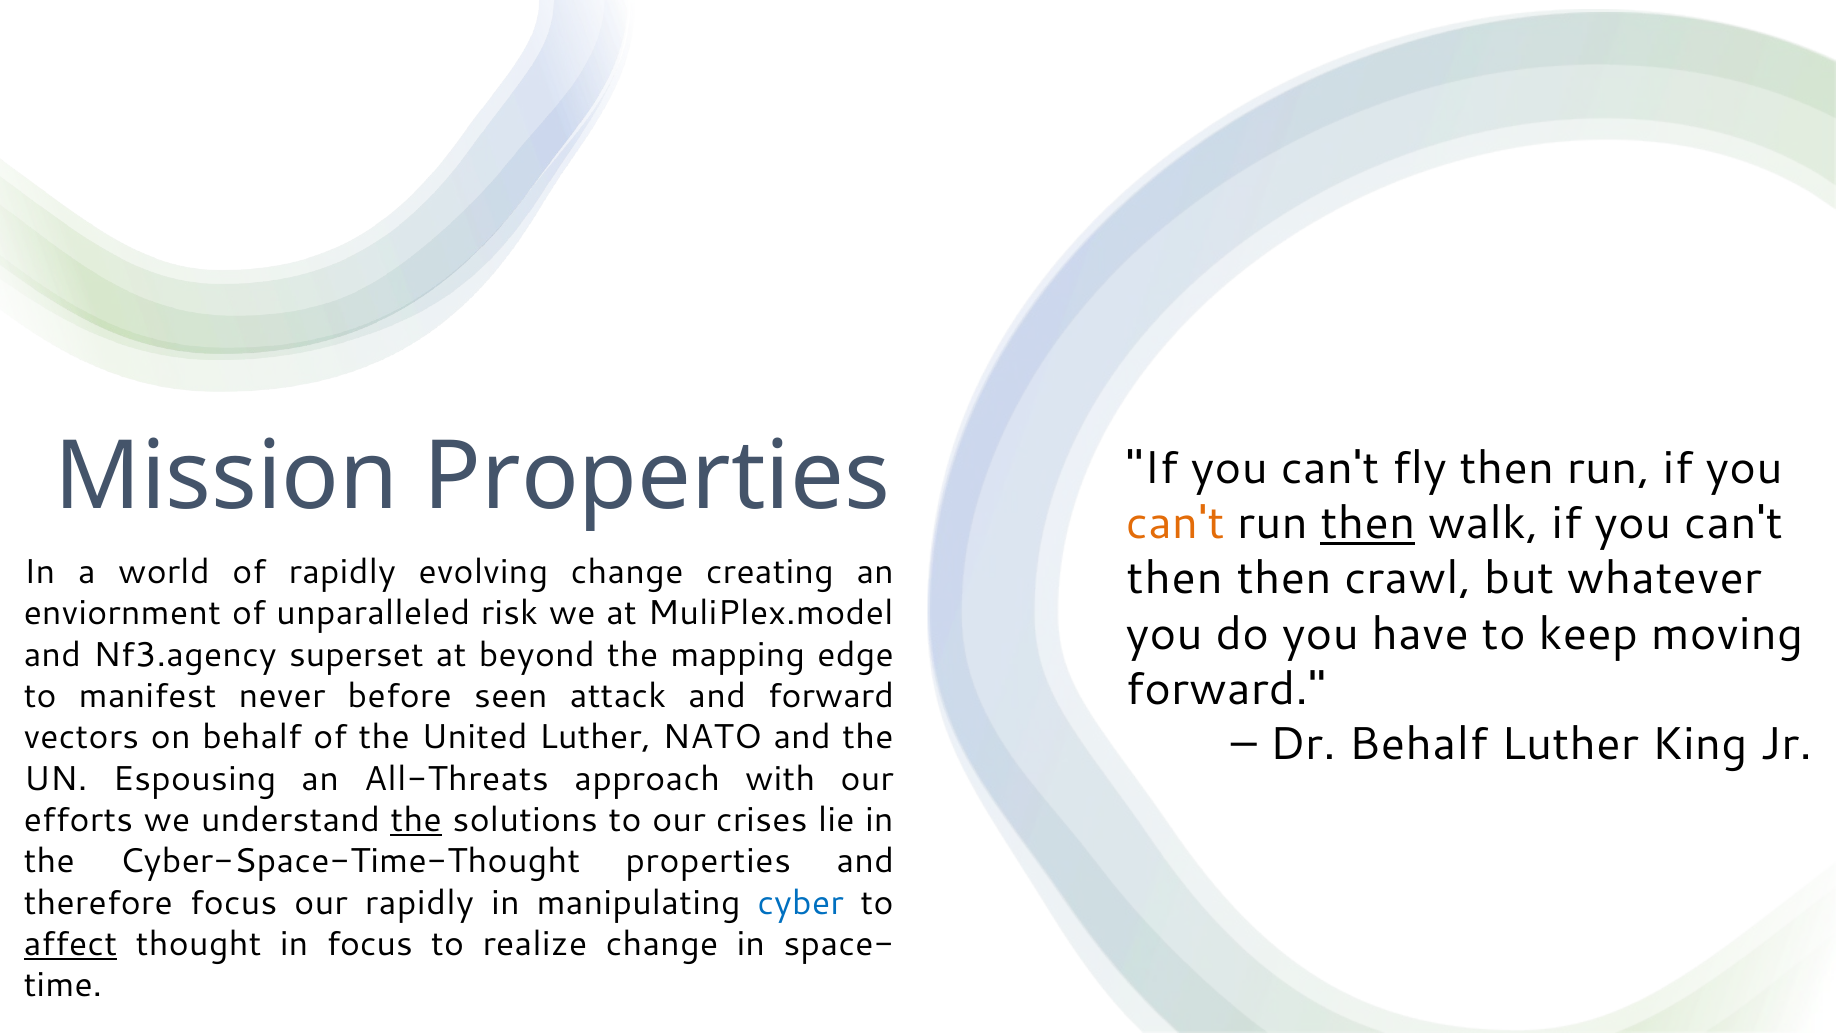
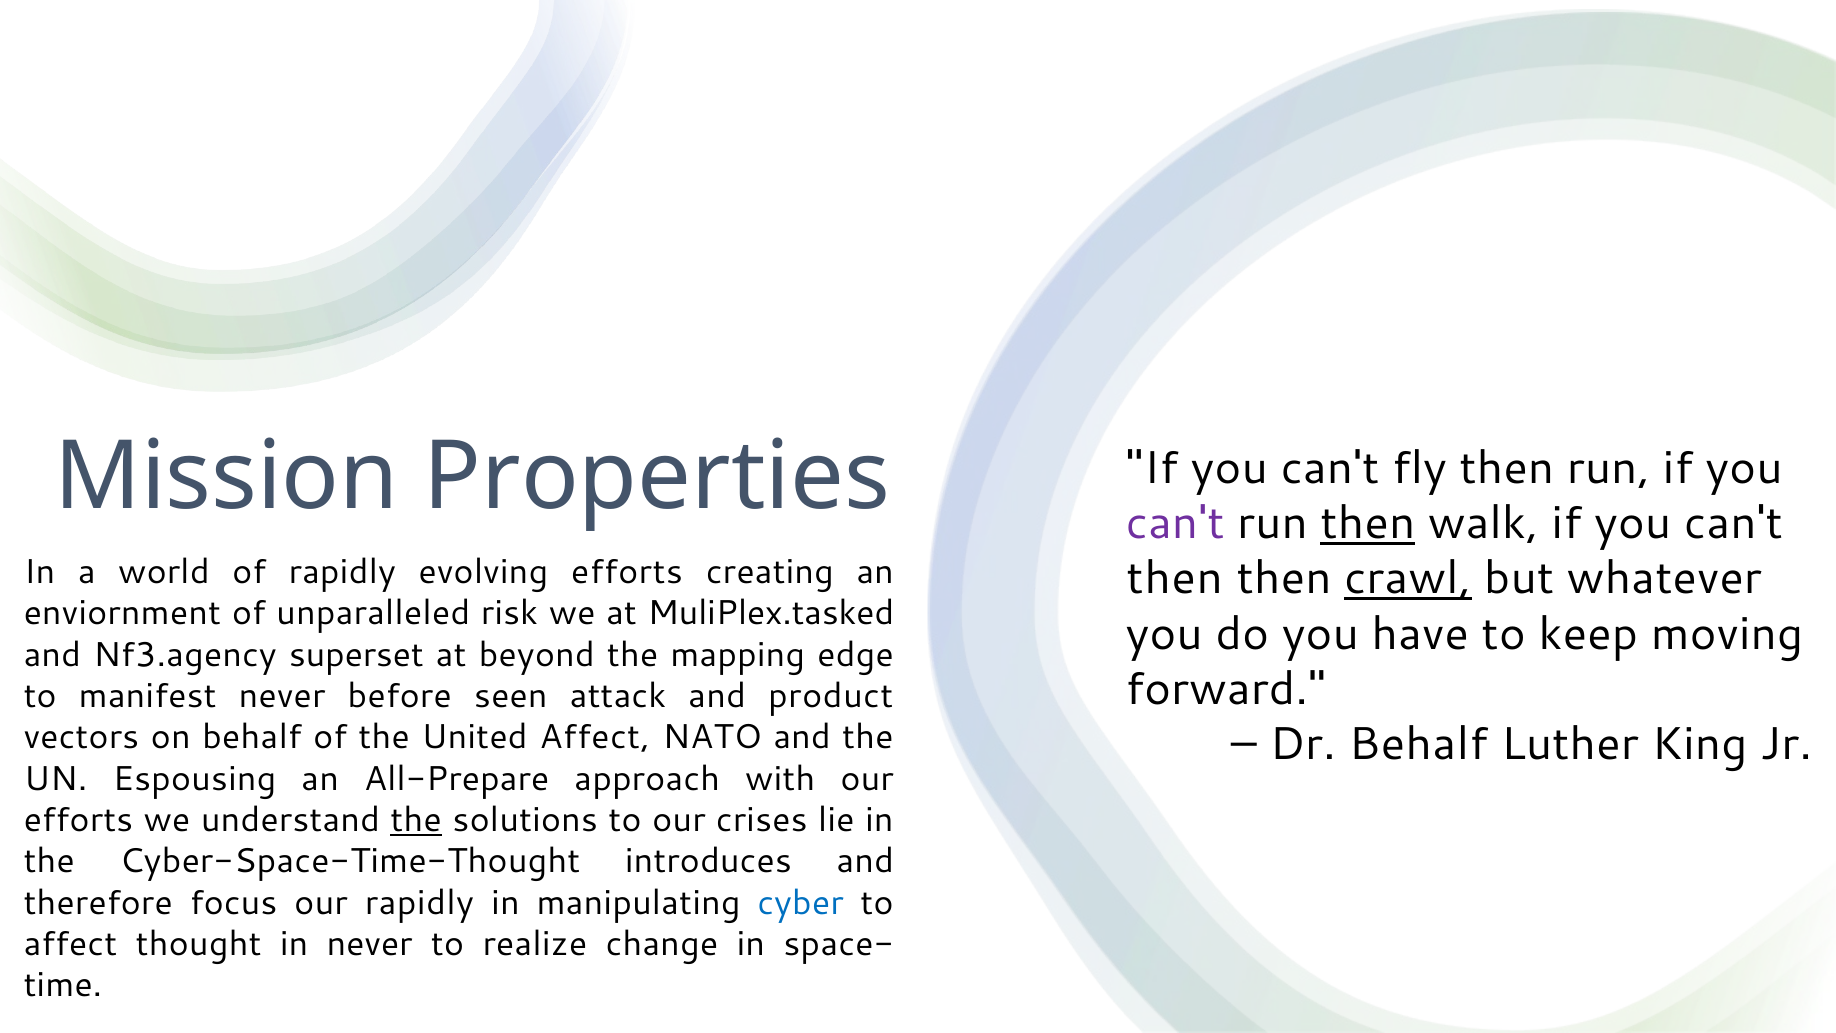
can't at (1175, 524) colour: orange -> purple
evolving change: change -> efforts
crawl underline: none -> present
MuliPlex.model: MuliPlex.model -> MuliPlex.tasked
and forward: forward -> product
United Luther: Luther -> Affect
All-Threats: All-Threats -> All-Prepare
Cyber-Space-Time-Thought properties: properties -> introduces
affect at (70, 944) underline: present -> none
in focus: focus -> never
